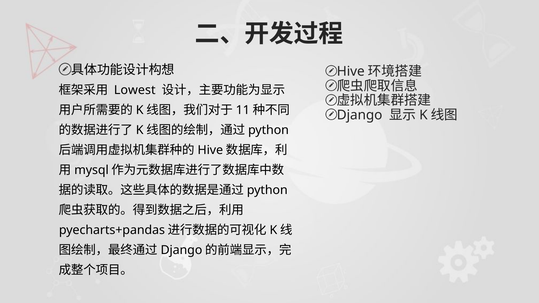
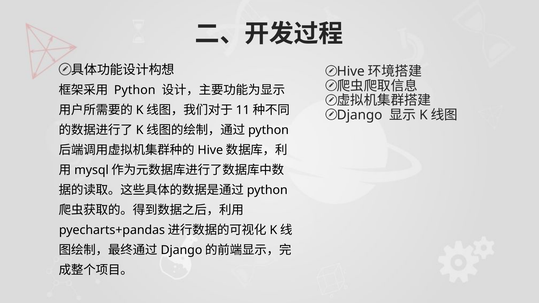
Lowest at (135, 90): Lowest -> Python
